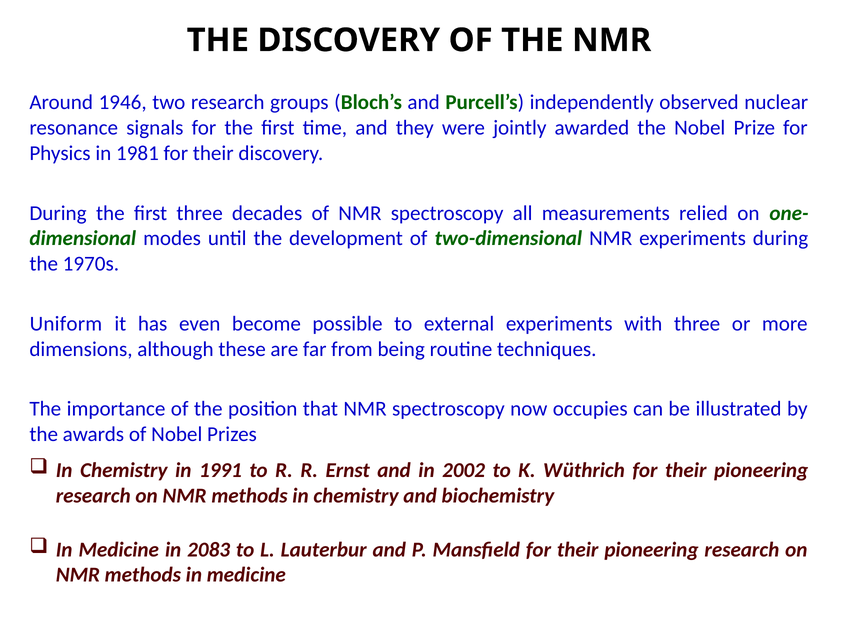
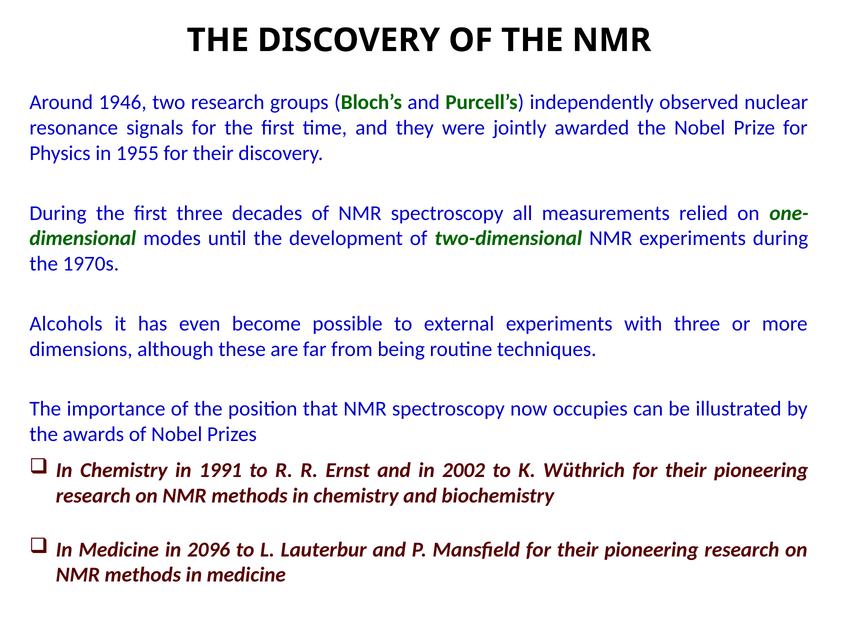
1981: 1981 -> 1955
Uniform: Uniform -> Alcohols
2083: 2083 -> 2096
